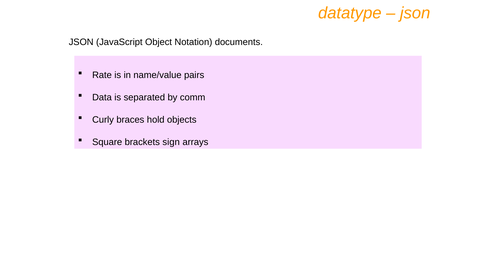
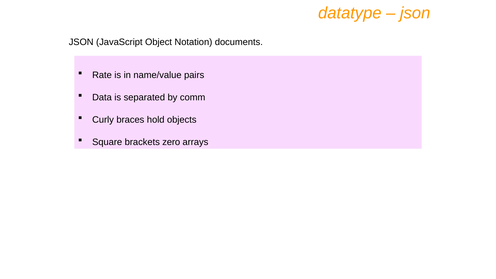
sign: sign -> zero
